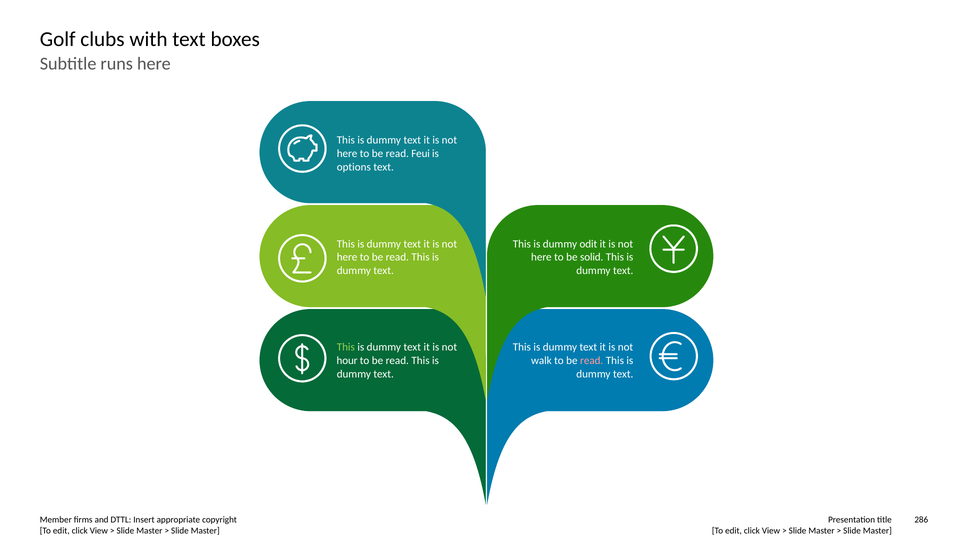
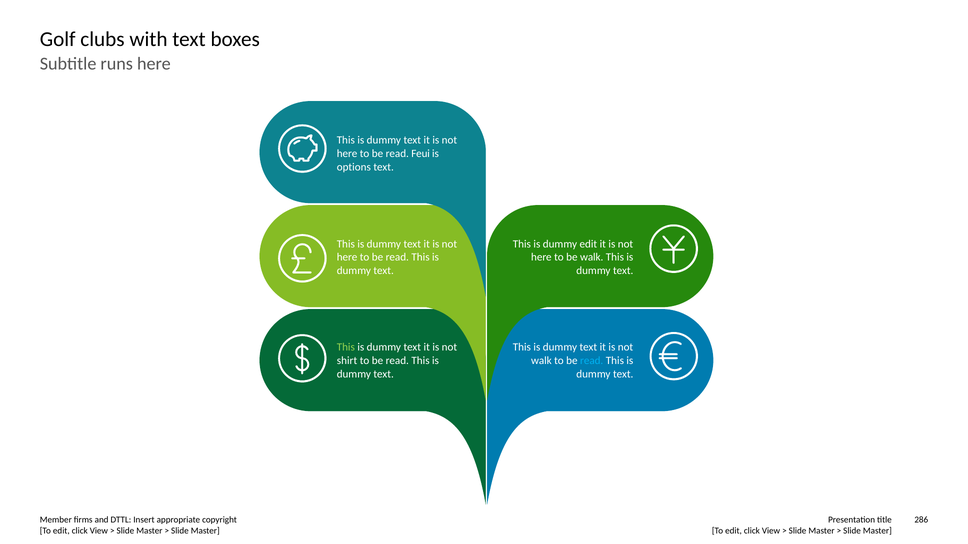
dummy odit: odit -> edit
be solid: solid -> walk
hour: hour -> shirt
read at (592, 361) colour: pink -> light blue
